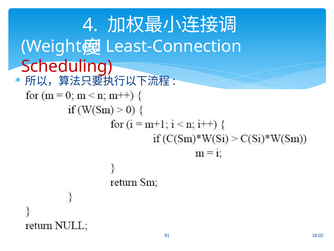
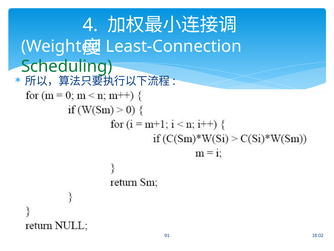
Scheduling colour: red -> green
